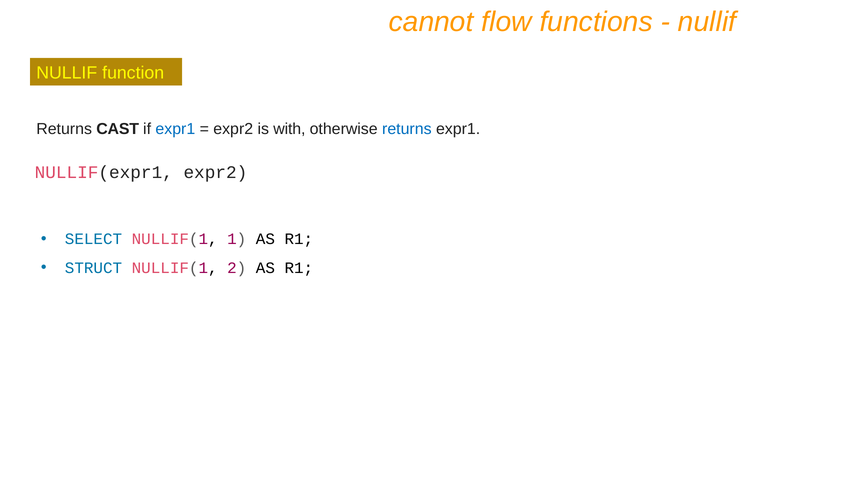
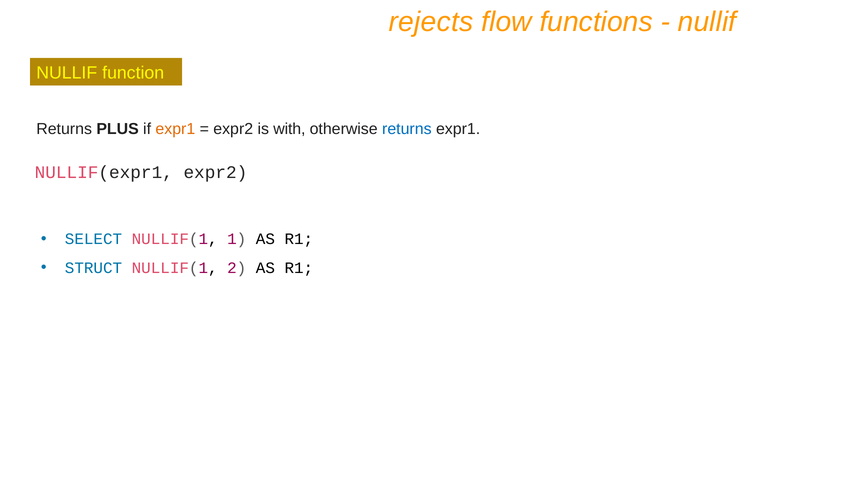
cannot: cannot -> rejects
CAST: CAST -> PLUS
expr1 at (175, 129) colour: blue -> orange
